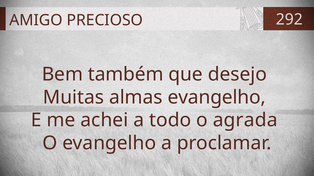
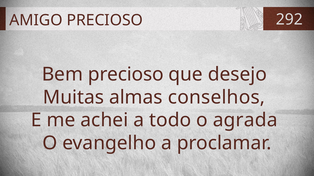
Bem também: também -> precioso
almas evangelho: evangelho -> conselhos
